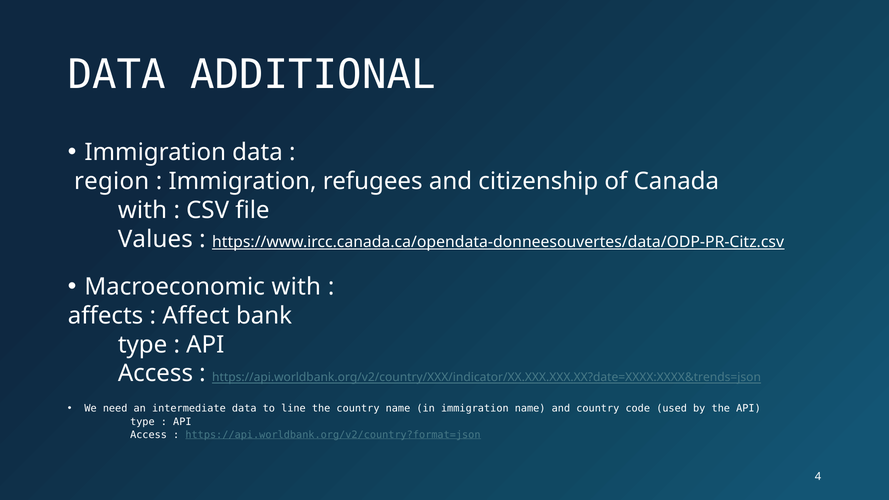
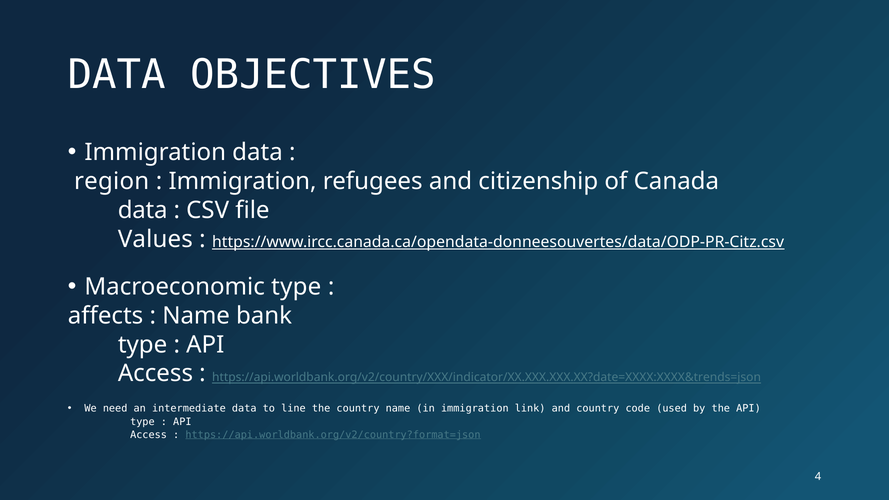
ADDITIONAL: ADDITIONAL -> OBJECTIVES
with at (142, 210): with -> data
Macroeconomic with: with -> type
Affect at (196, 316): Affect -> Name
immigration name: name -> link
